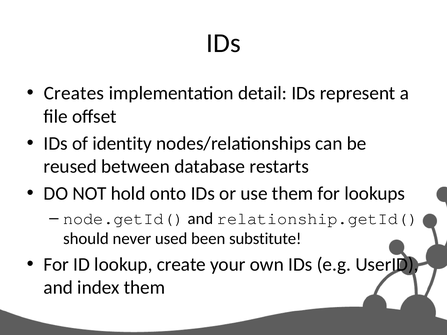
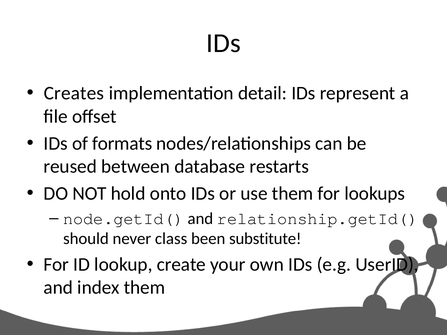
identity: identity -> formats
used: used -> class
